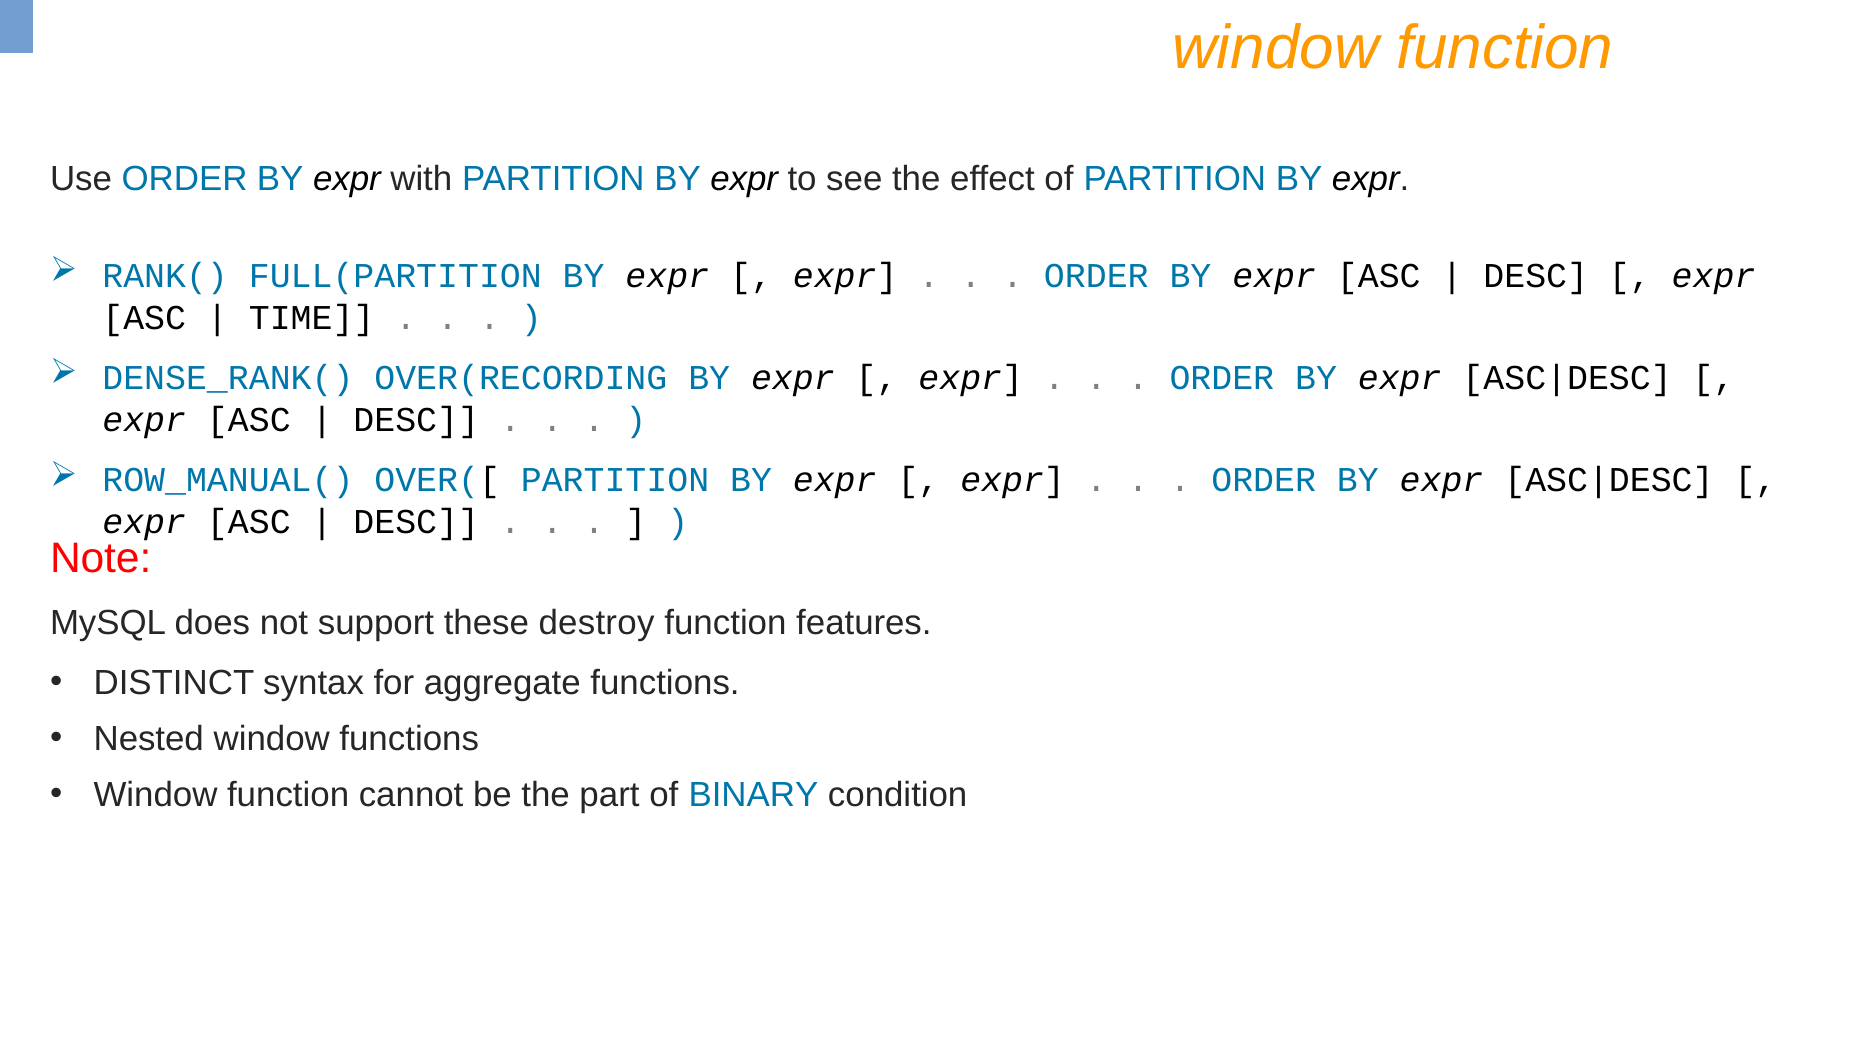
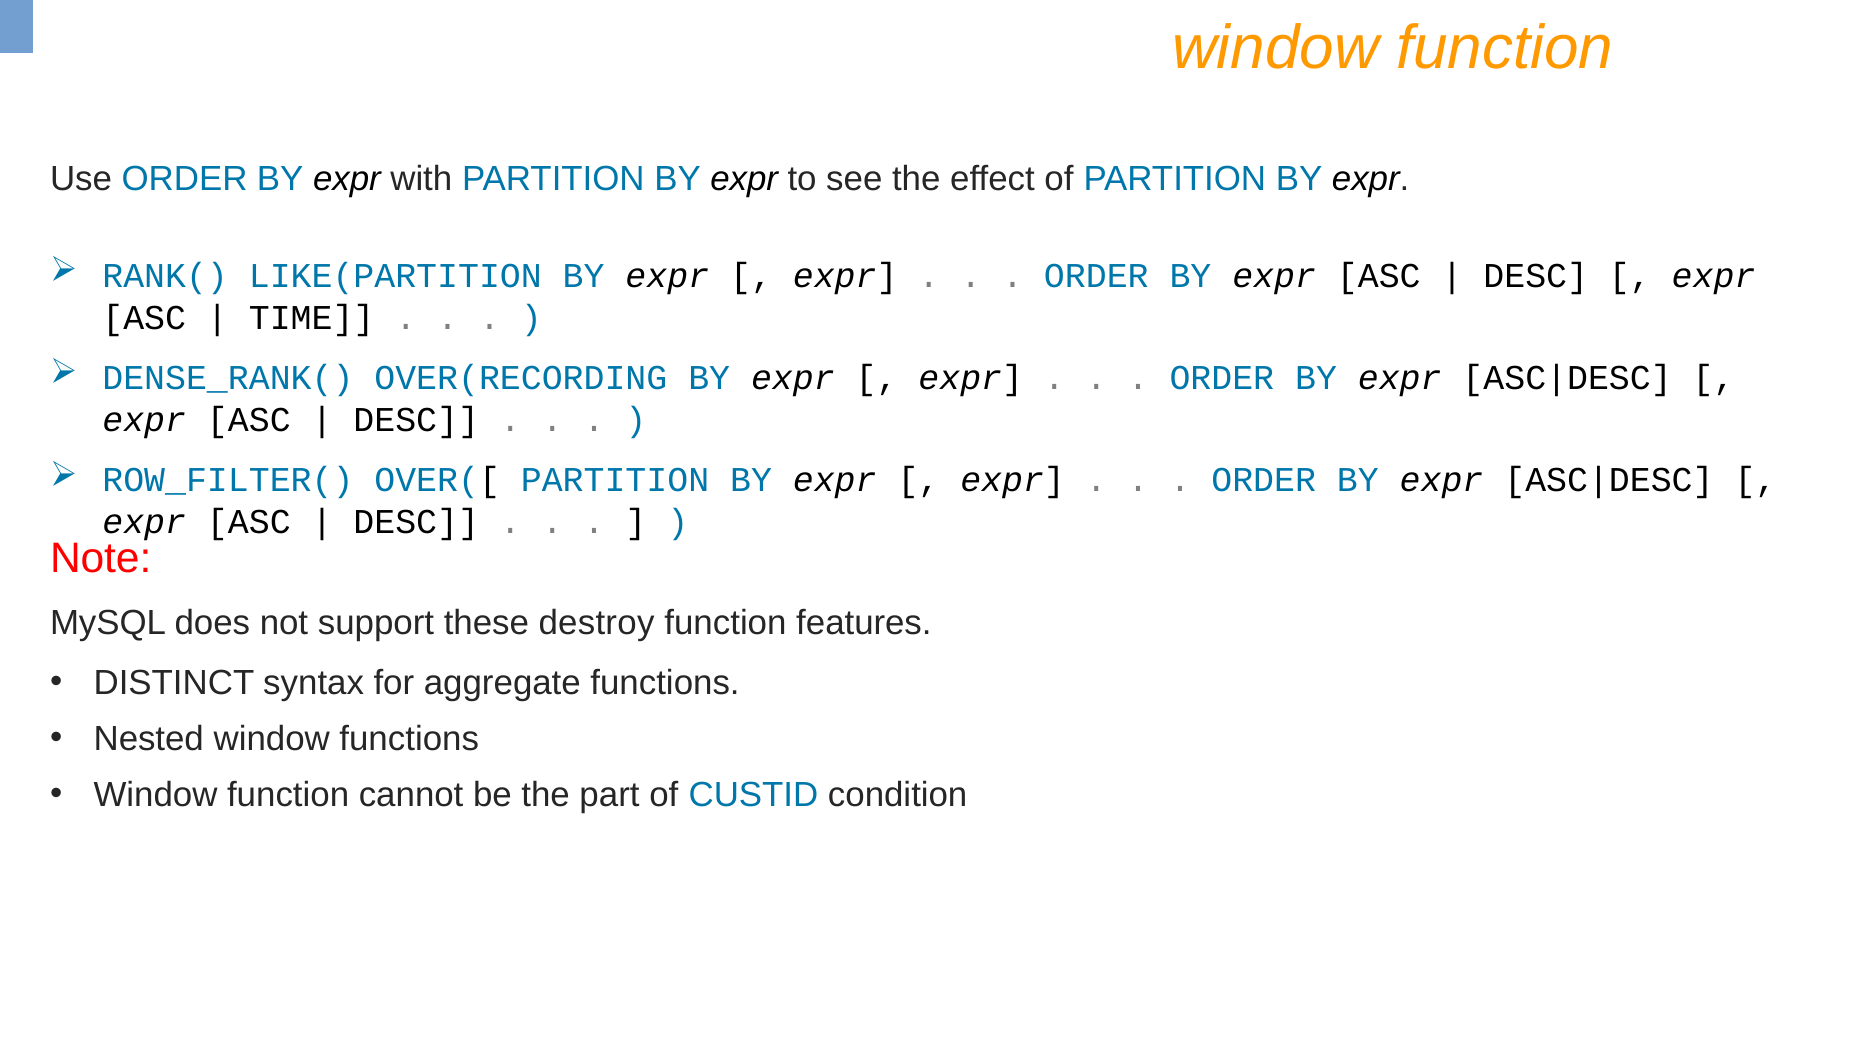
FULL(PARTITION: FULL(PARTITION -> LIKE(PARTITION
ROW_MANUAL(: ROW_MANUAL( -> ROW_FILTER(
BINARY: BINARY -> CUSTID
